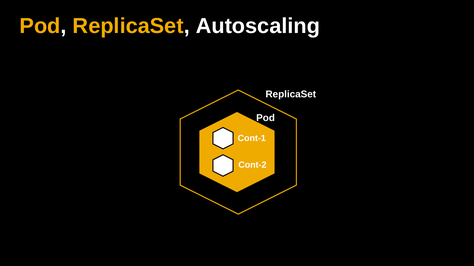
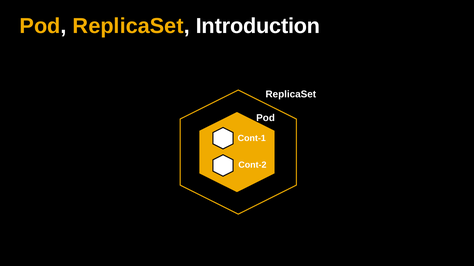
Autoscaling: Autoscaling -> Introduction
